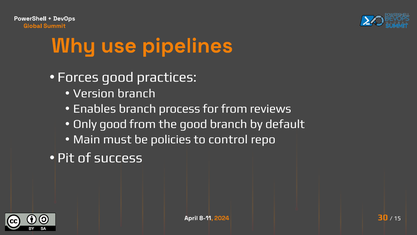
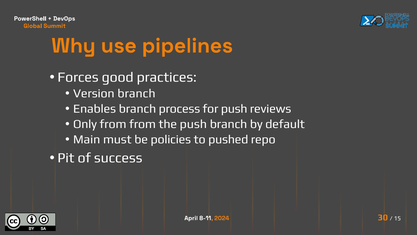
for from: from -> push
Only good: good -> from
the good: good -> push
control: control -> pushed
